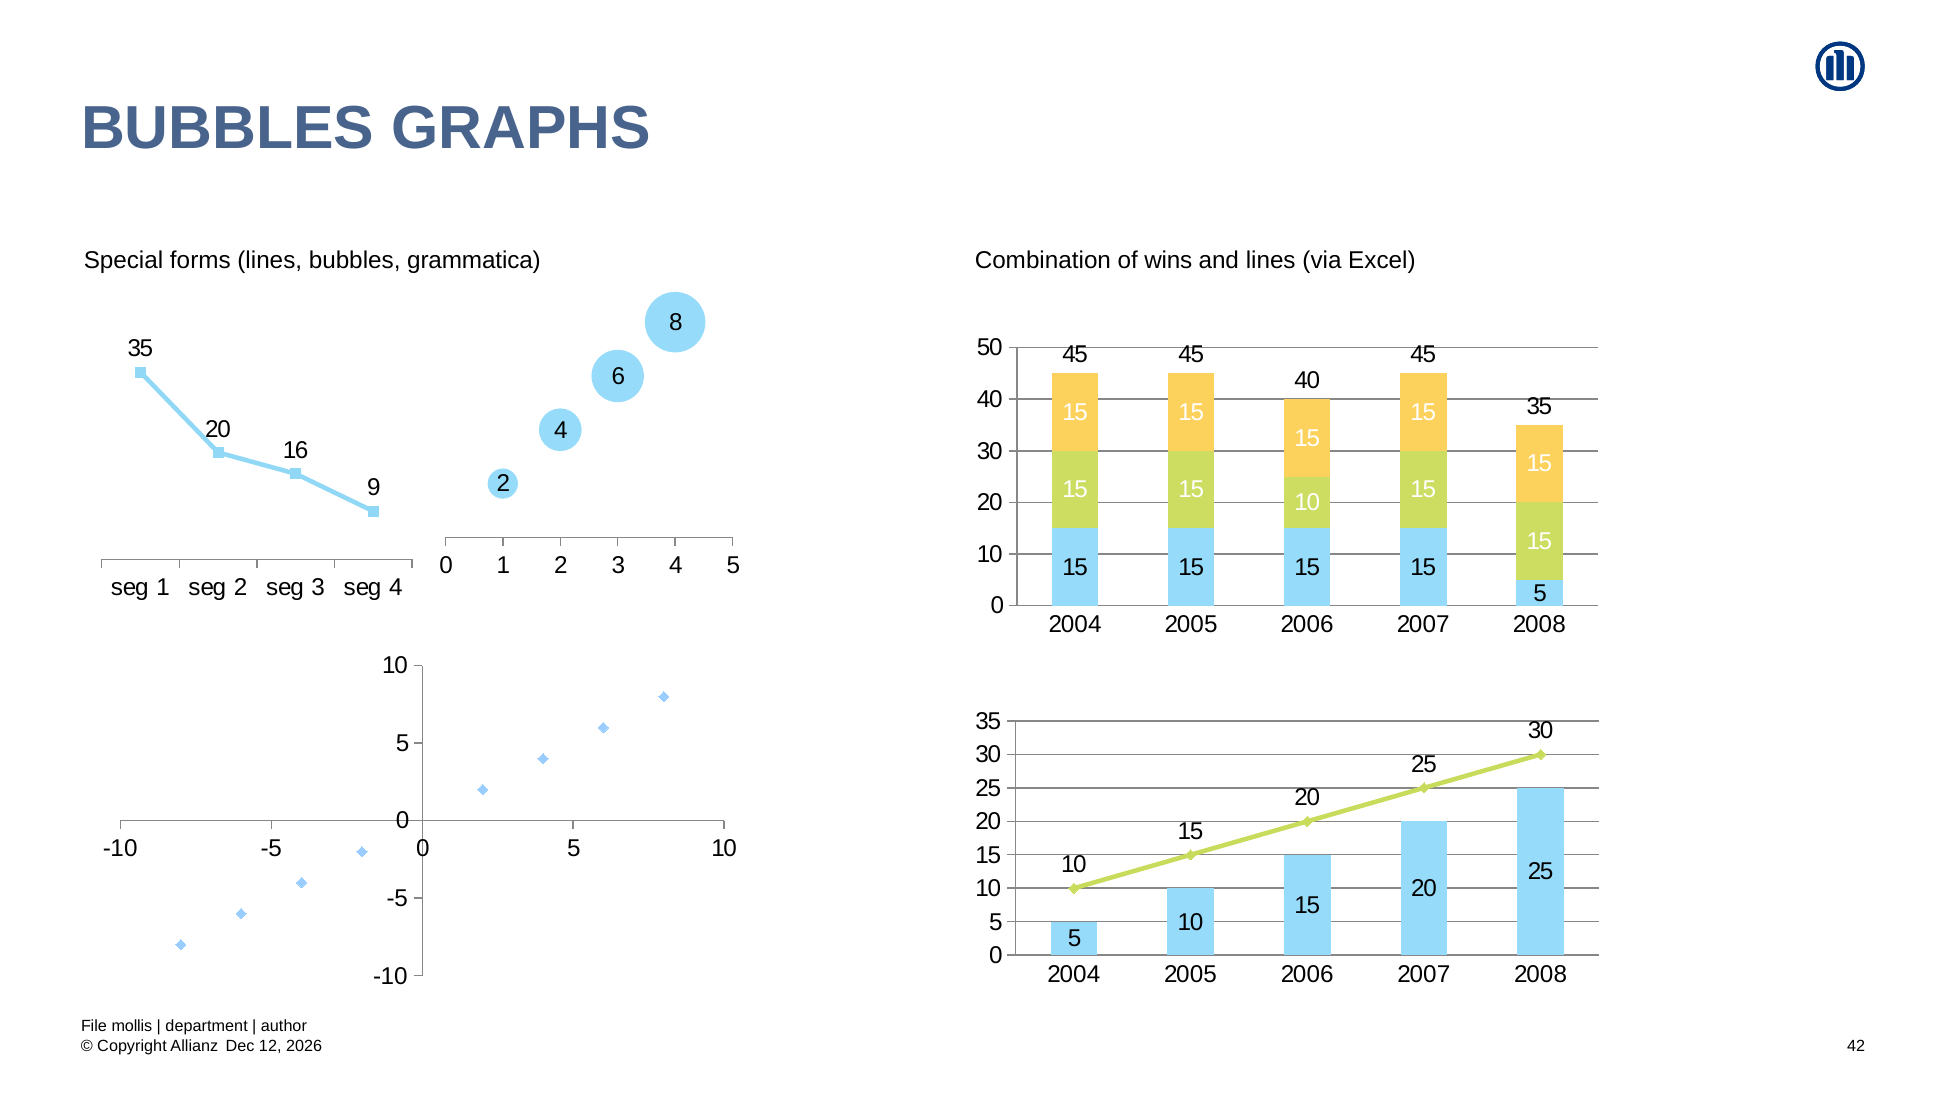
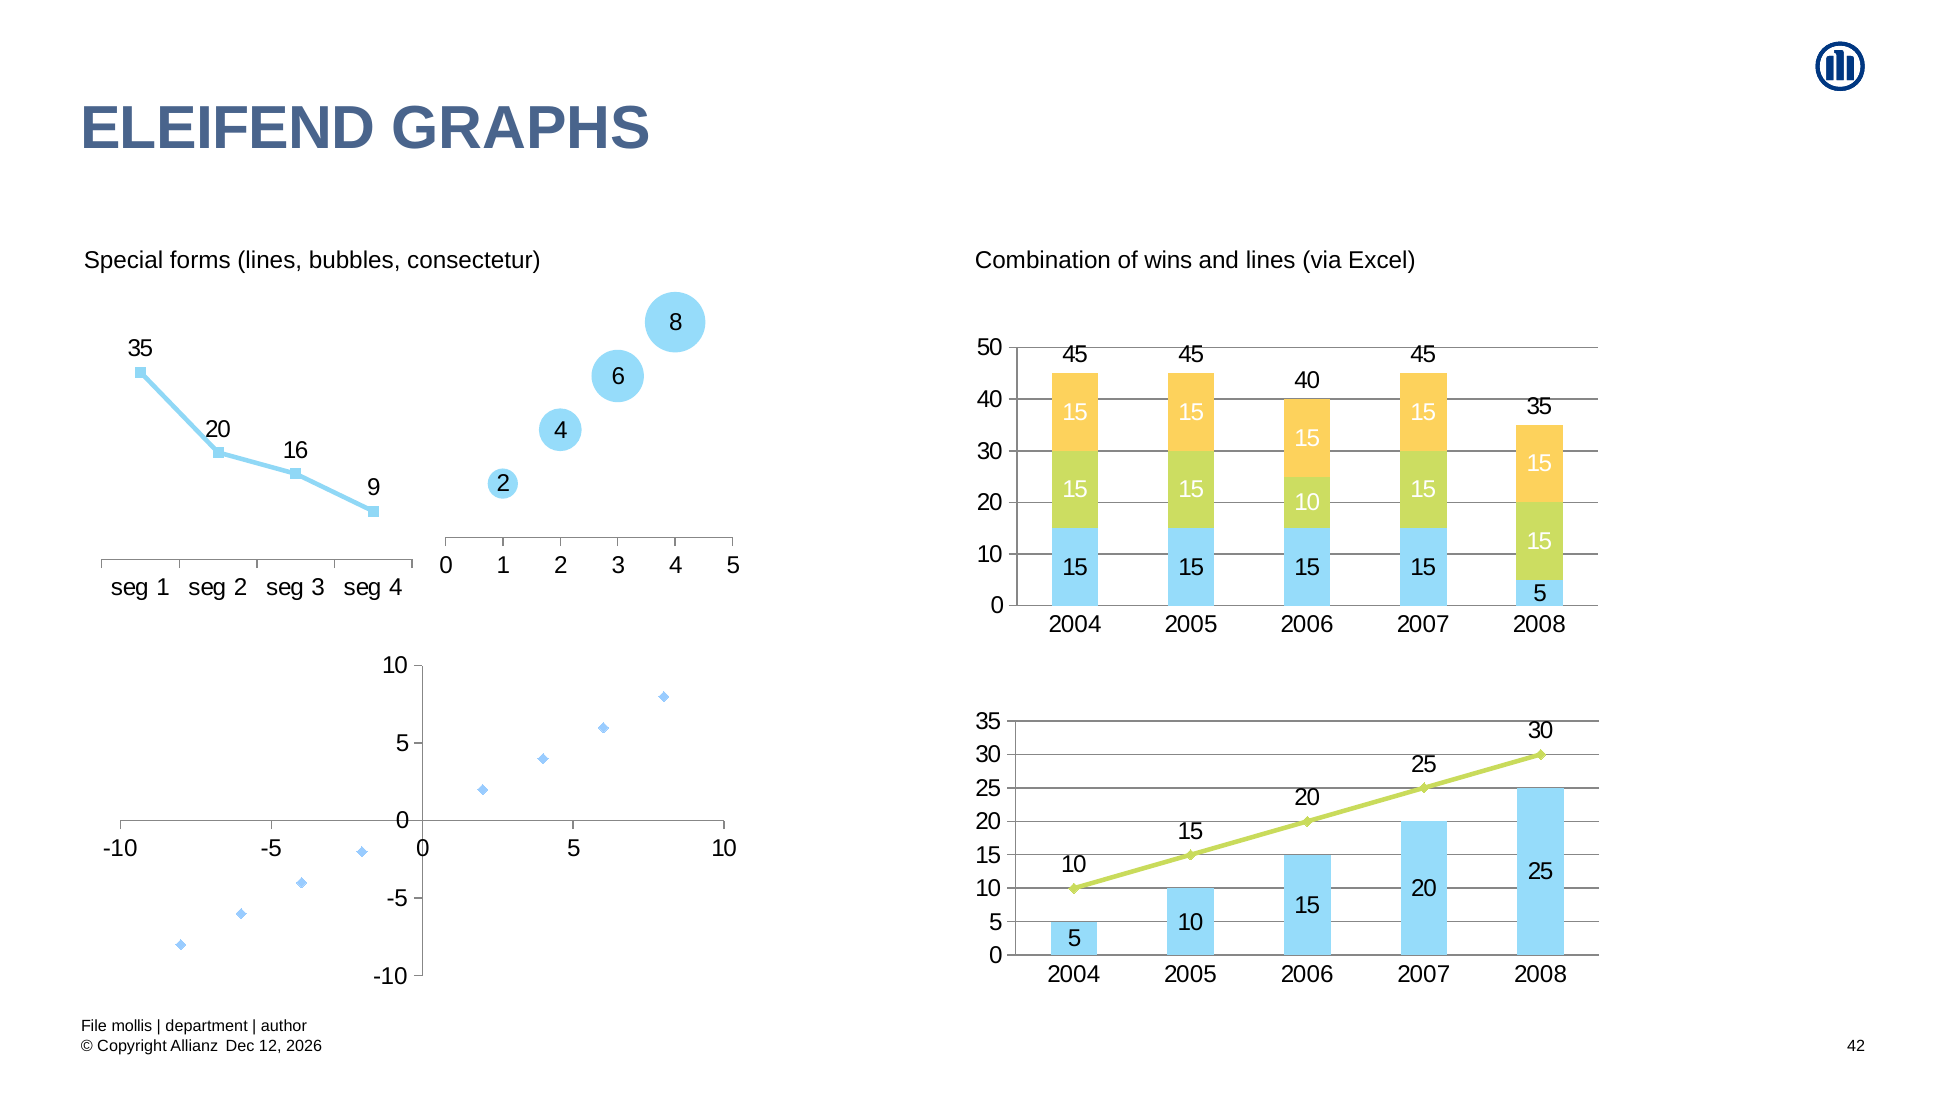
BUBBLES at (228, 129): BUBBLES -> ELEIFEND
grammatica: grammatica -> consectetur
